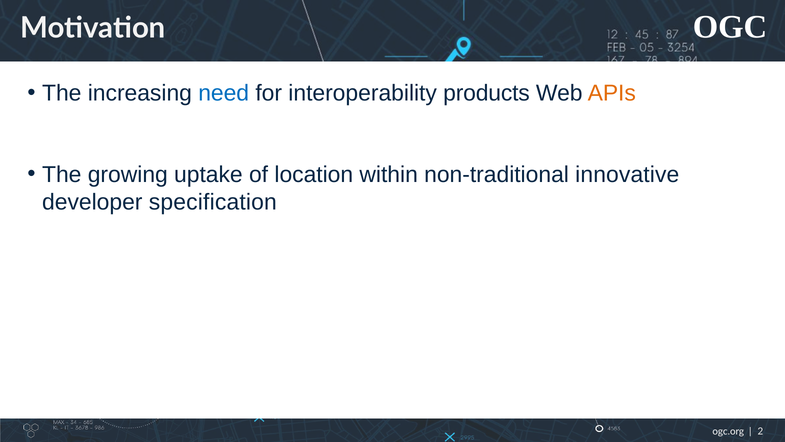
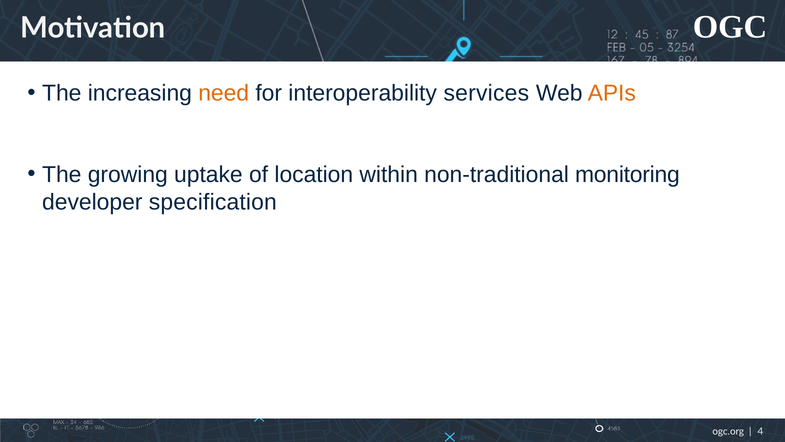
need colour: blue -> orange
products: products -> services
innovative: innovative -> monitoring
2: 2 -> 4
